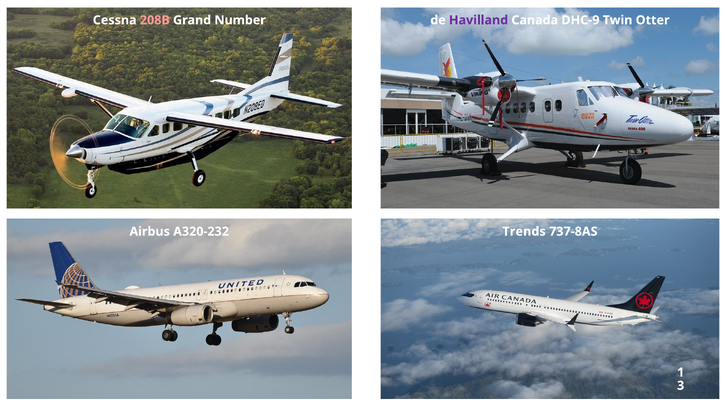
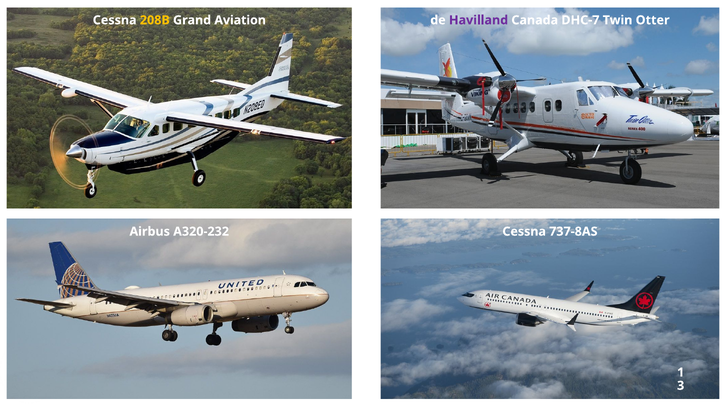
208B colour: pink -> yellow
Number: Number -> Aviation
DHC-9: DHC-9 -> DHC-7
A320-232 Trends: Trends -> Cessna
